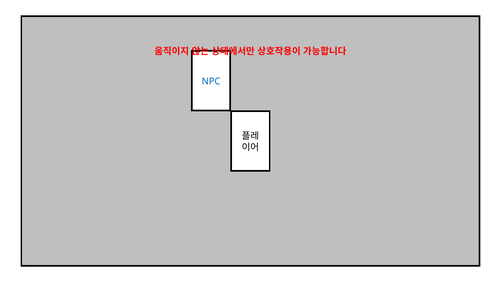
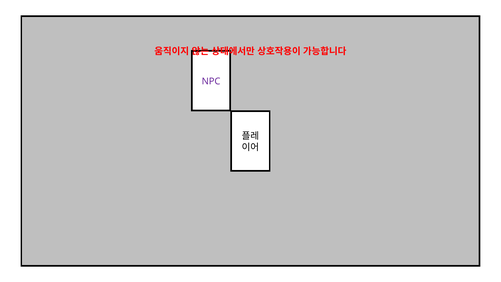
NPC colour: blue -> purple
